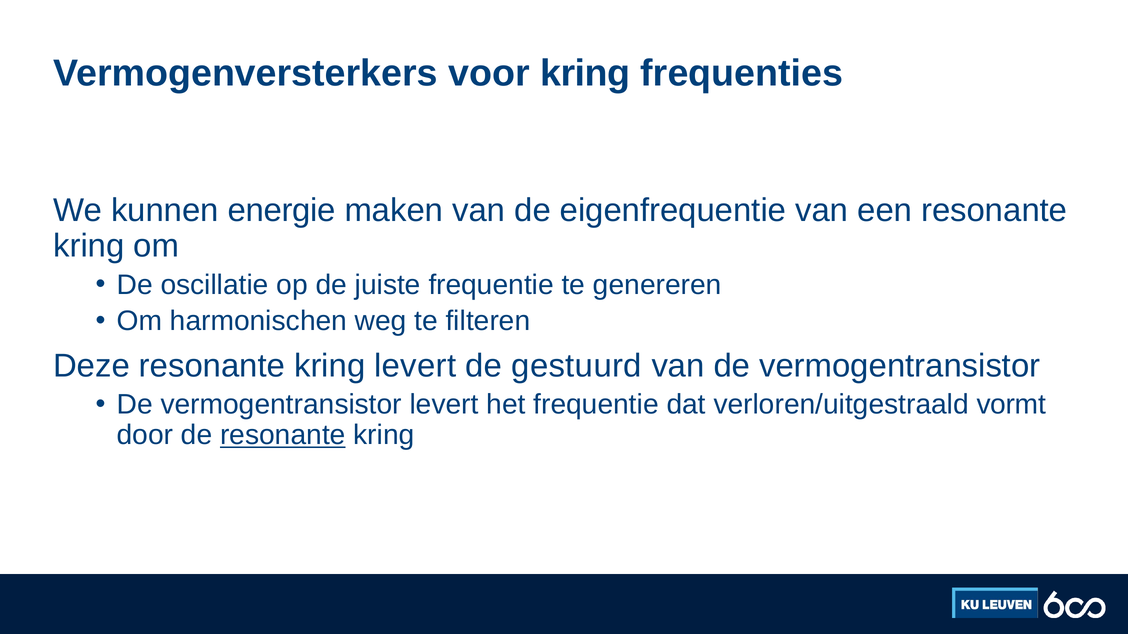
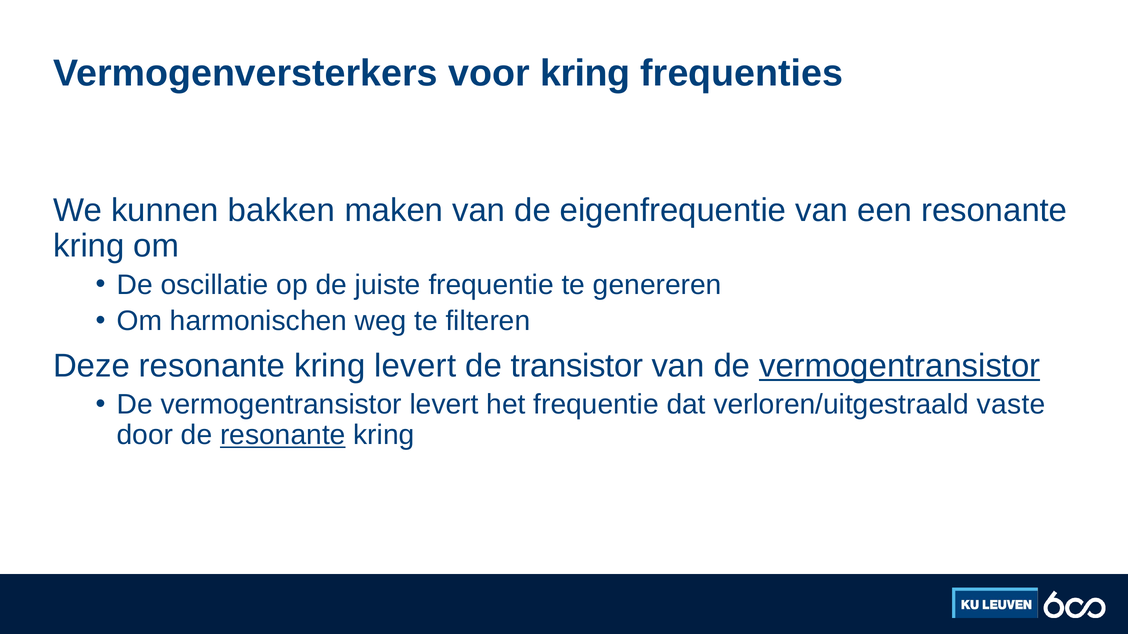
energie: energie -> bakken
gestuurd: gestuurd -> transistor
vermogentransistor at (900, 366) underline: none -> present
vormt: vormt -> vaste
